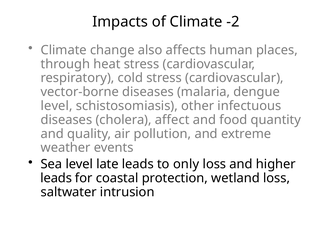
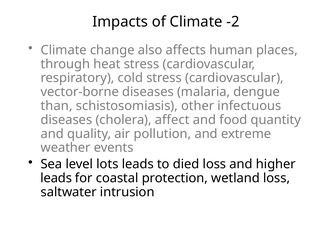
level at (57, 106): level -> than
late: late -> lots
only: only -> died
